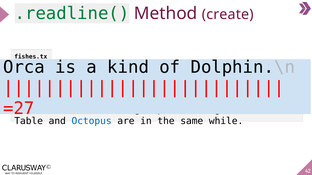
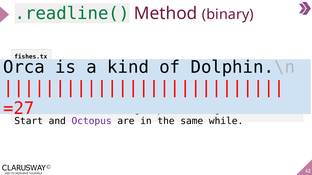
create: create -> binary
Table: Table -> Start
Octopus colour: blue -> purple
